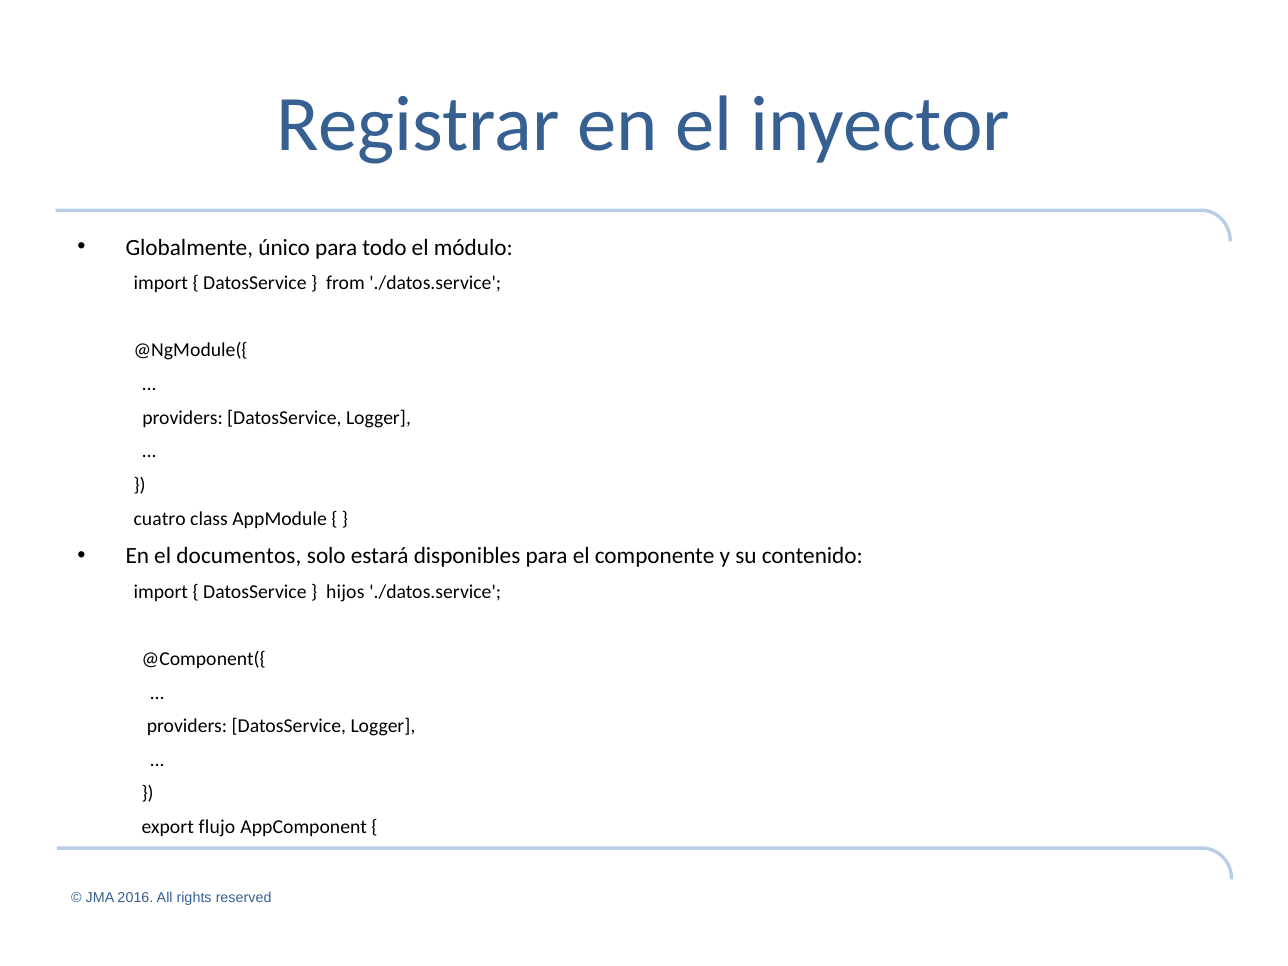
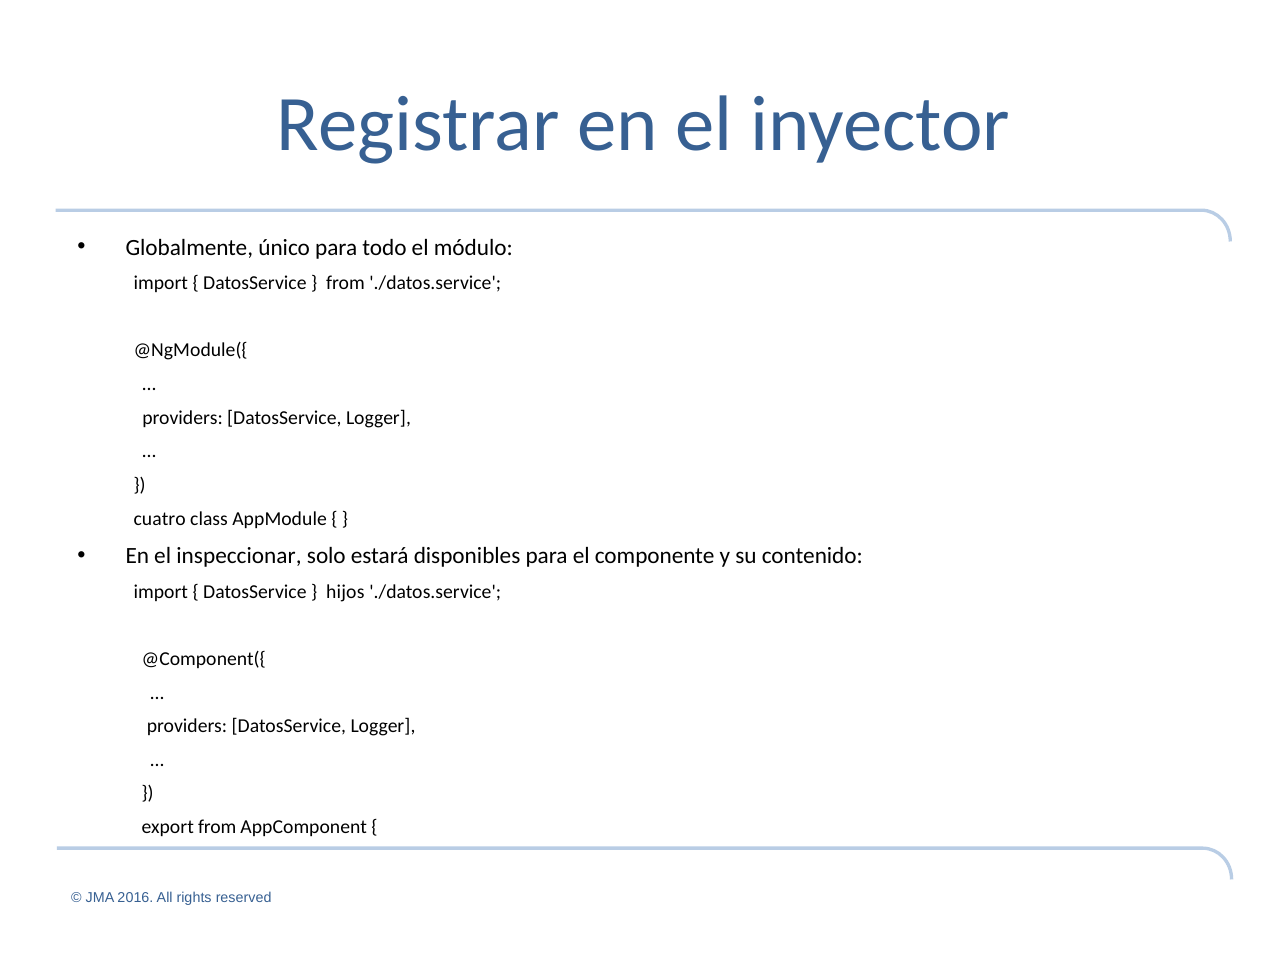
documentos: documentos -> inspeccionar
export flujo: flujo -> from
